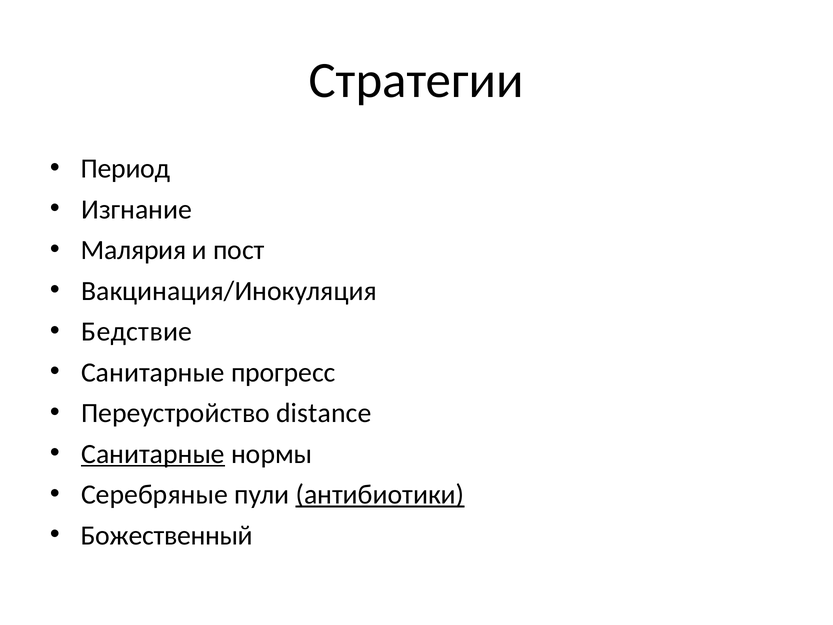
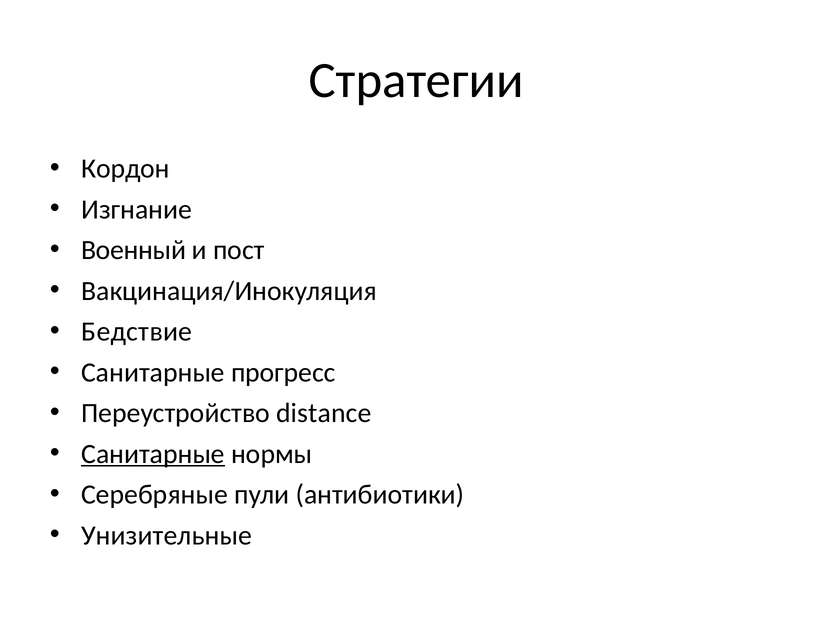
Период: Период -> Кордон
Малярия: Малярия -> Военный
антибиотики underline: present -> none
Божественный: Божественный -> Унизительные
